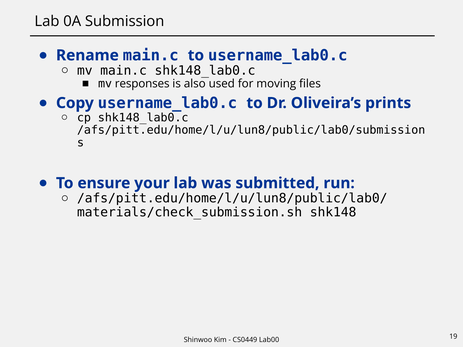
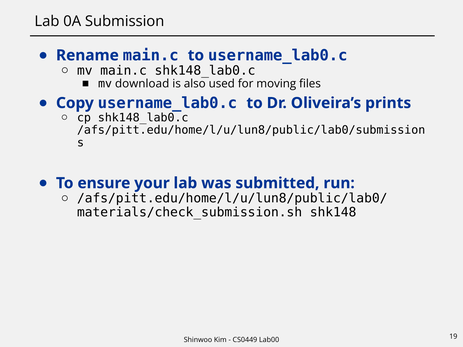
responses: responses -> download
